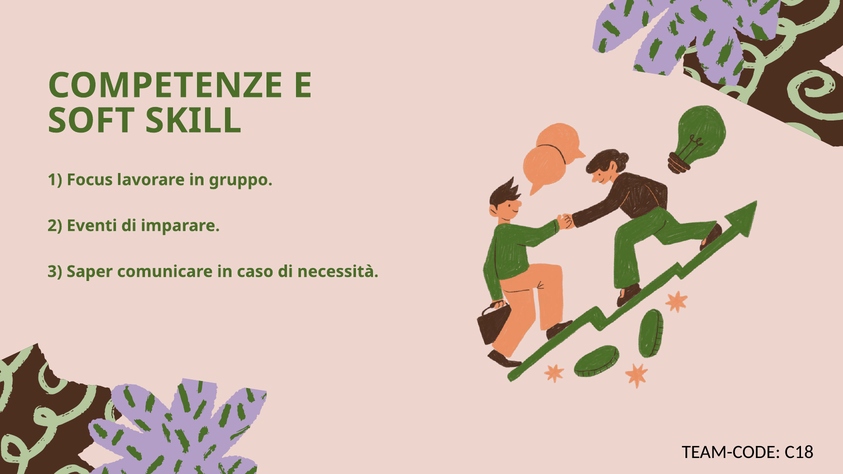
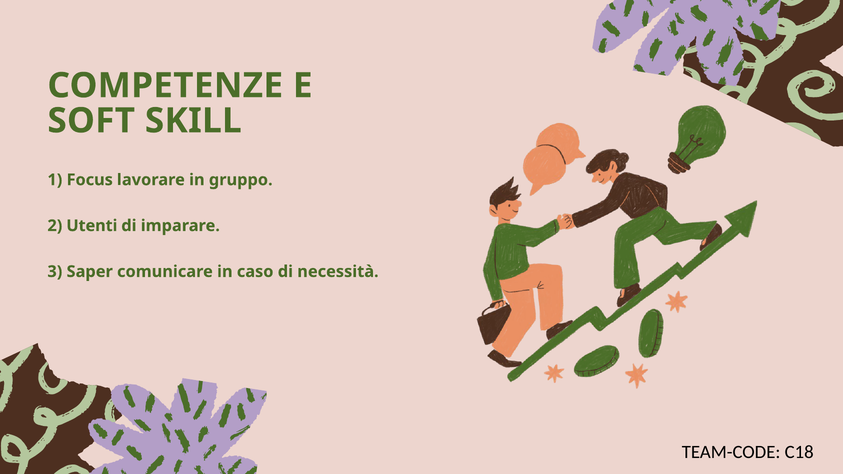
Eventi: Eventi -> Utenti
